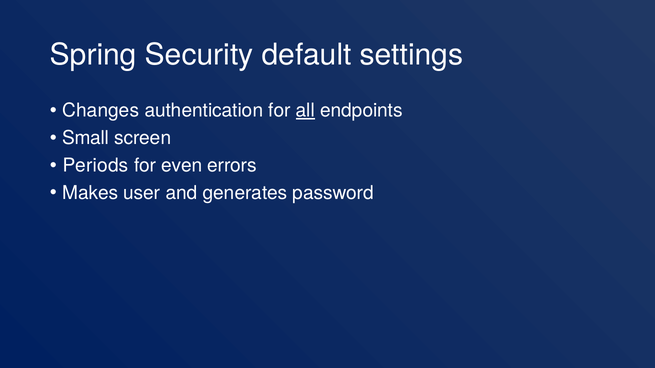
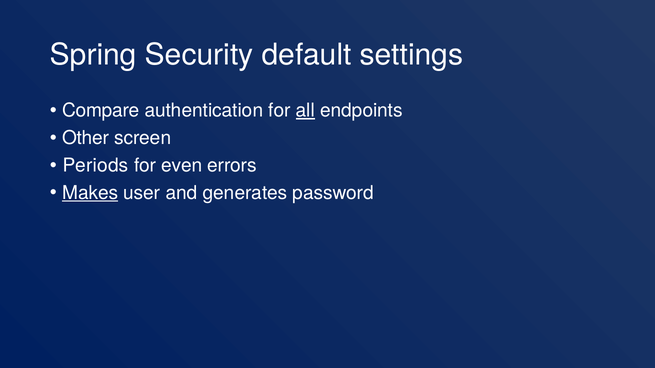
Changes: Changes -> Compare
Small: Small -> Other
Makes underline: none -> present
